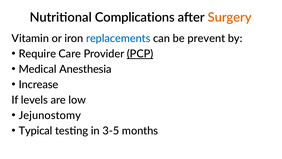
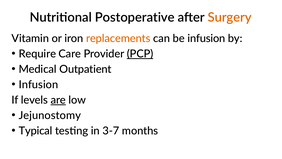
Complications: Complications -> Postoperative
replacements colour: blue -> orange
be prevent: prevent -> infusion
Anesthesia: Anesthesia -> Outpatient
Increase at (38, 84): Increase -> Infusion
are underline: none -> present
3-5: 3-5 -> 3-7
